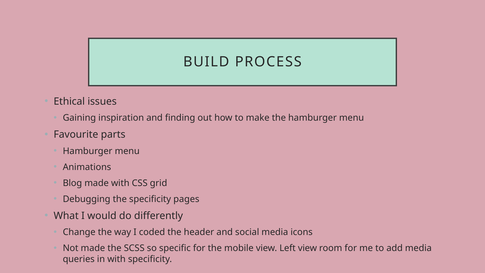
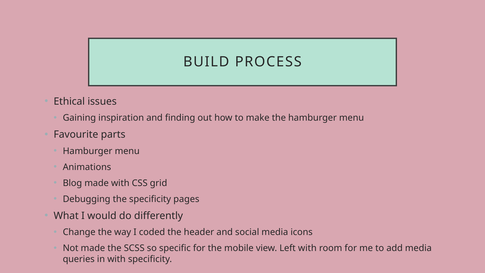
Left view: view -> with
